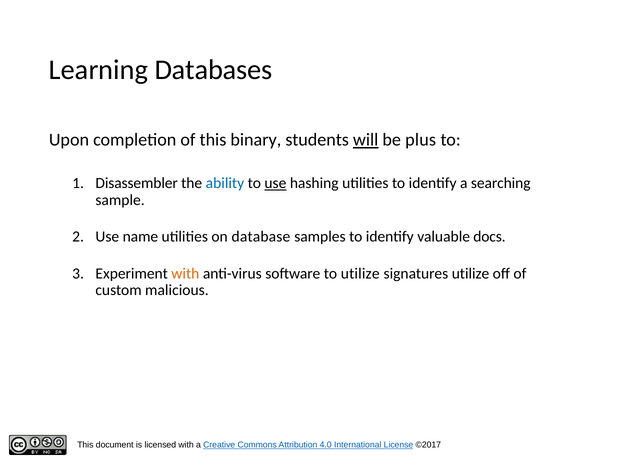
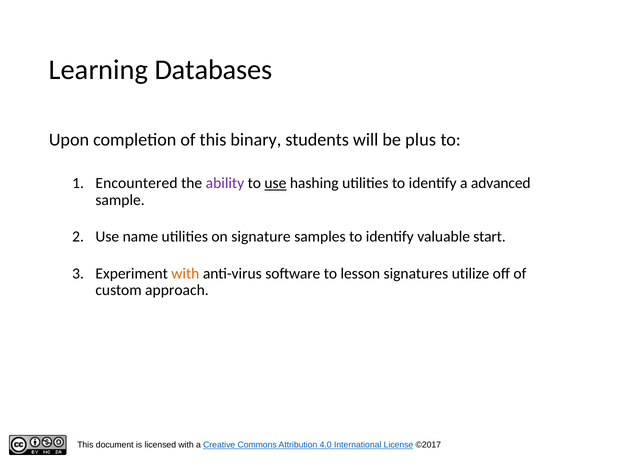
will underline: present -> none
Disassembler: Disassembler -> Encountered
ability colour: blue -> purple
searching: searching -> advanced
database: database -> signature
docs: docs -> start
to utilize: utilize -> lesson
malicious: malicious -> approach
